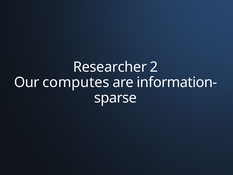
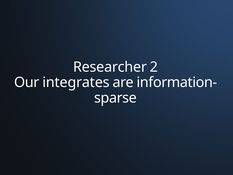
computes: computes -> integrates
